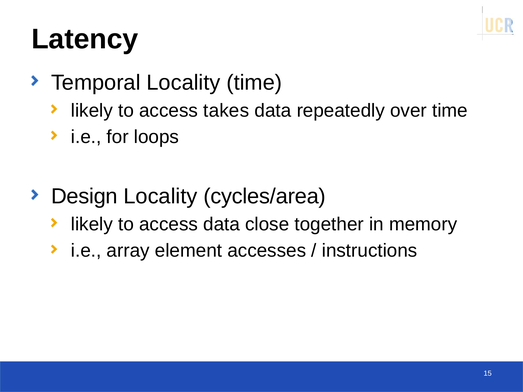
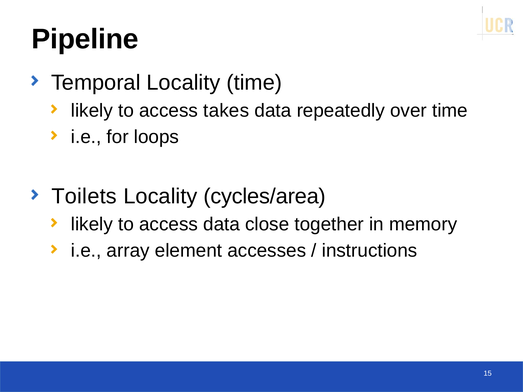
Latency: Latency -> Pipeline
Design: Design -> Toilets
